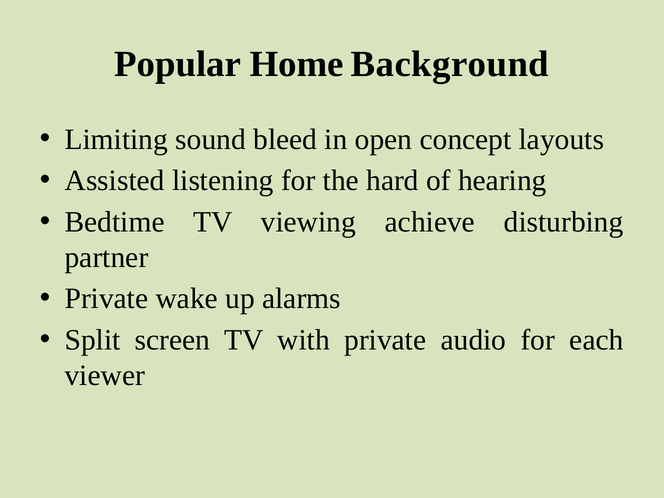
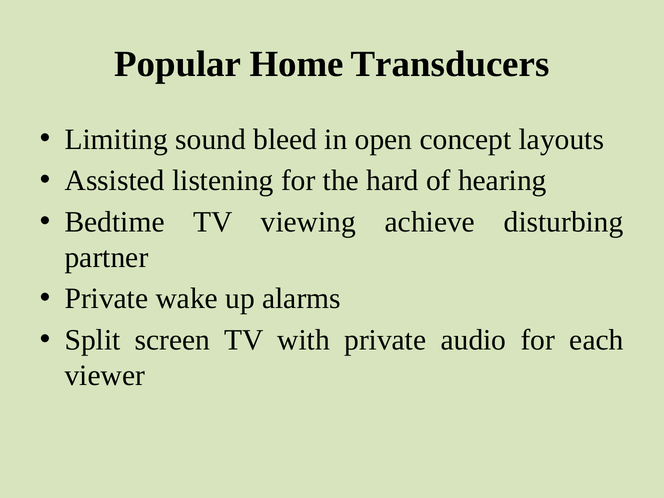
Background: Background -> Transducers
